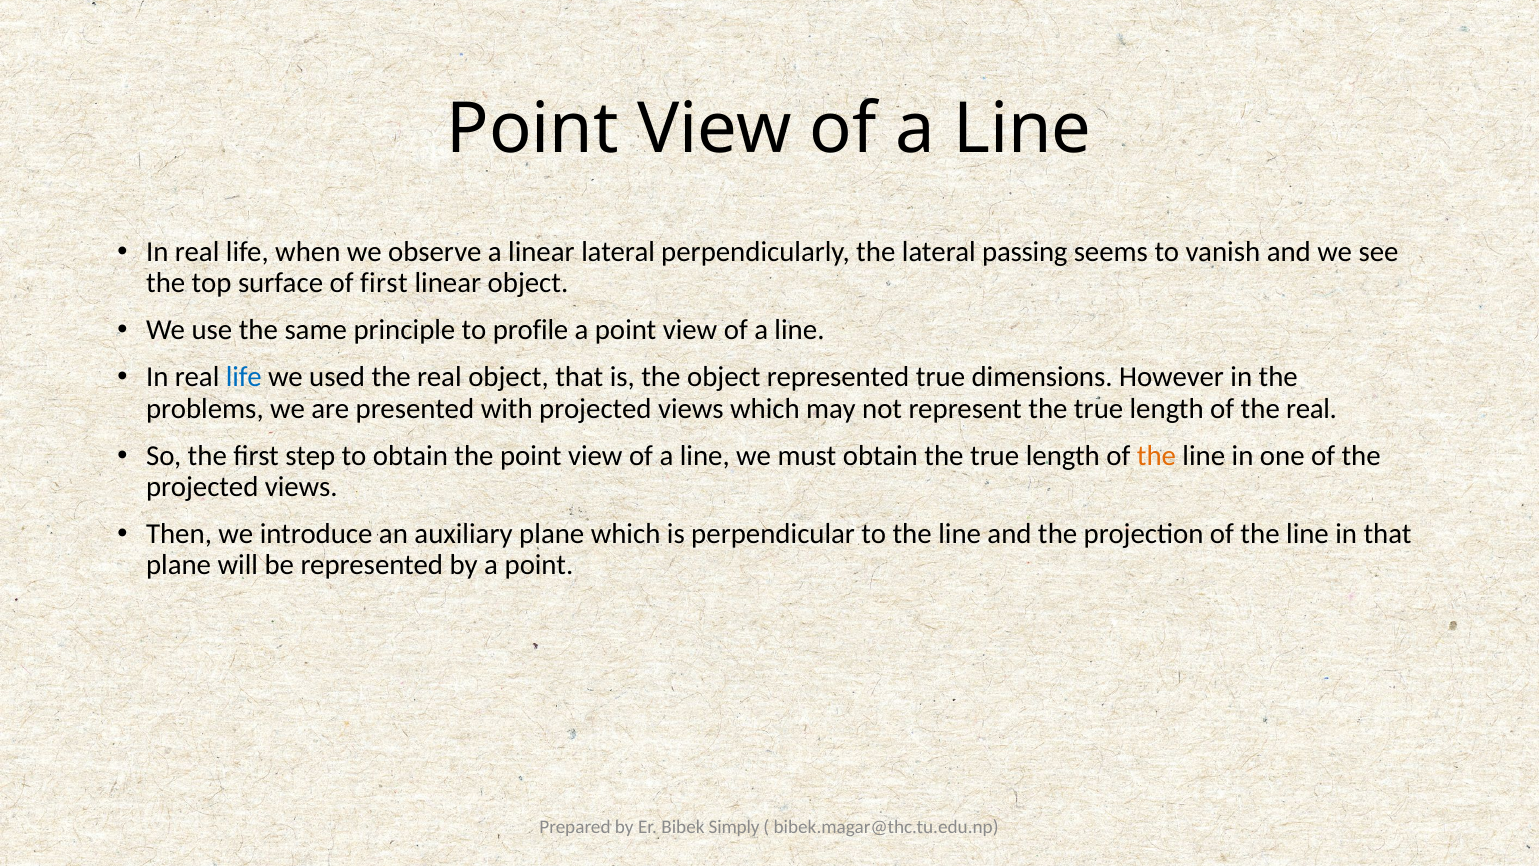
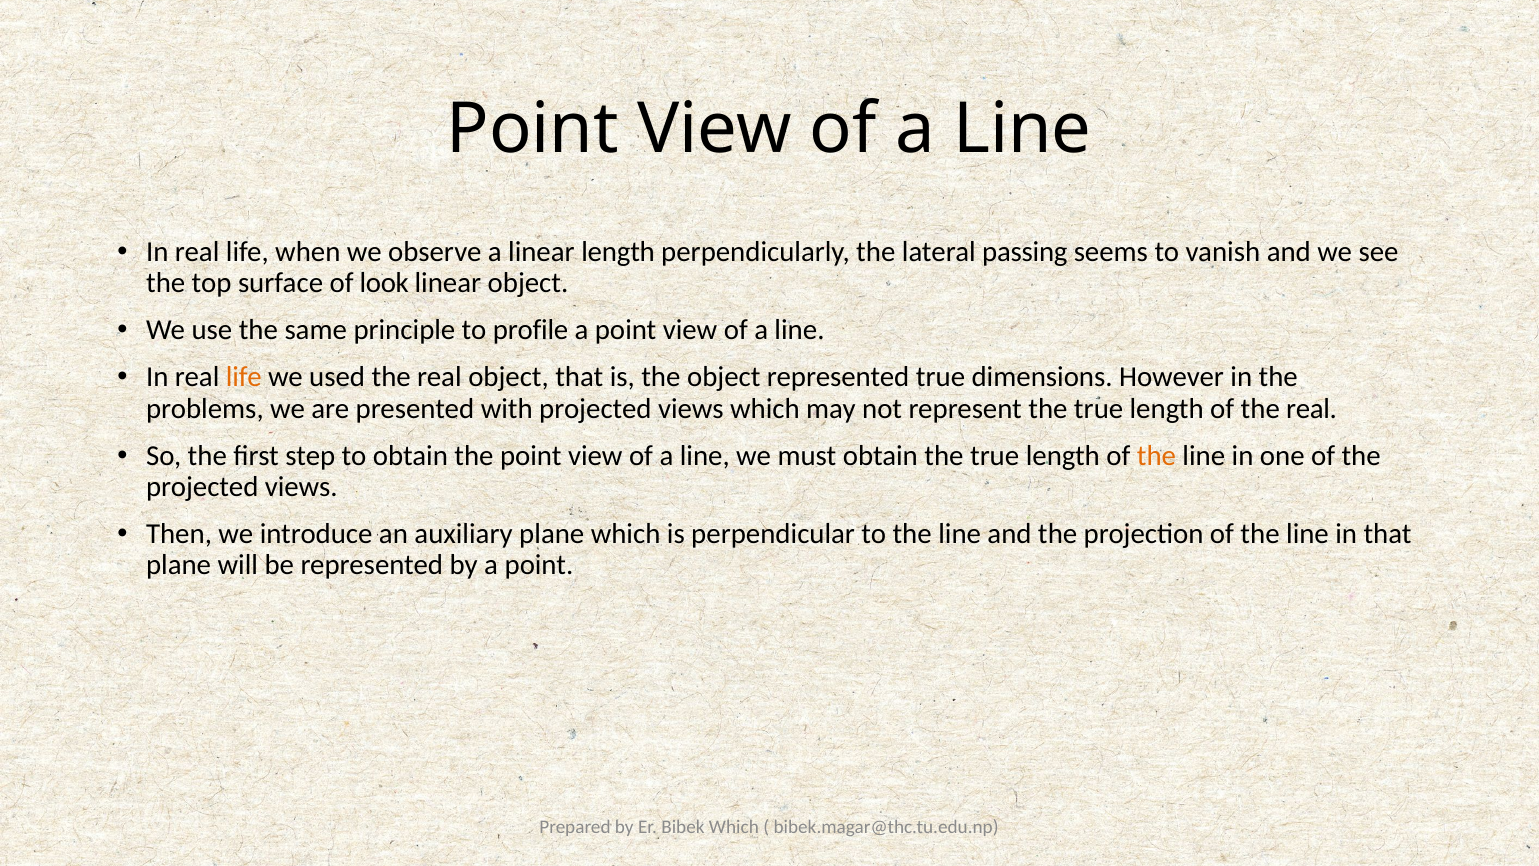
linear lateral: lateral -> length
of first: first -> look
life at (244, 377) colour: blue -> orange
Bibek Simply: Simply -> Which
